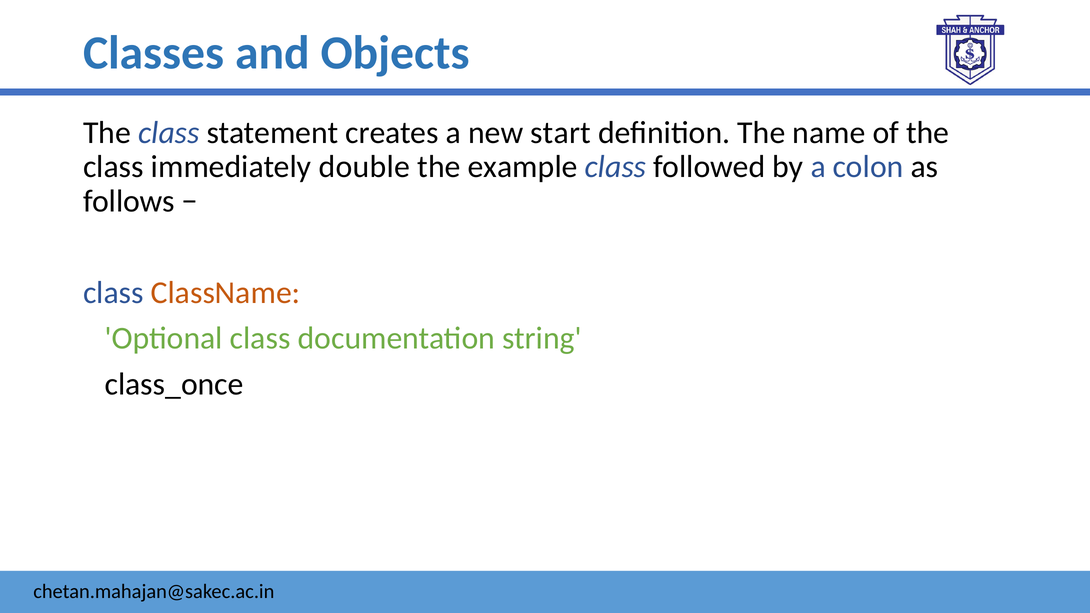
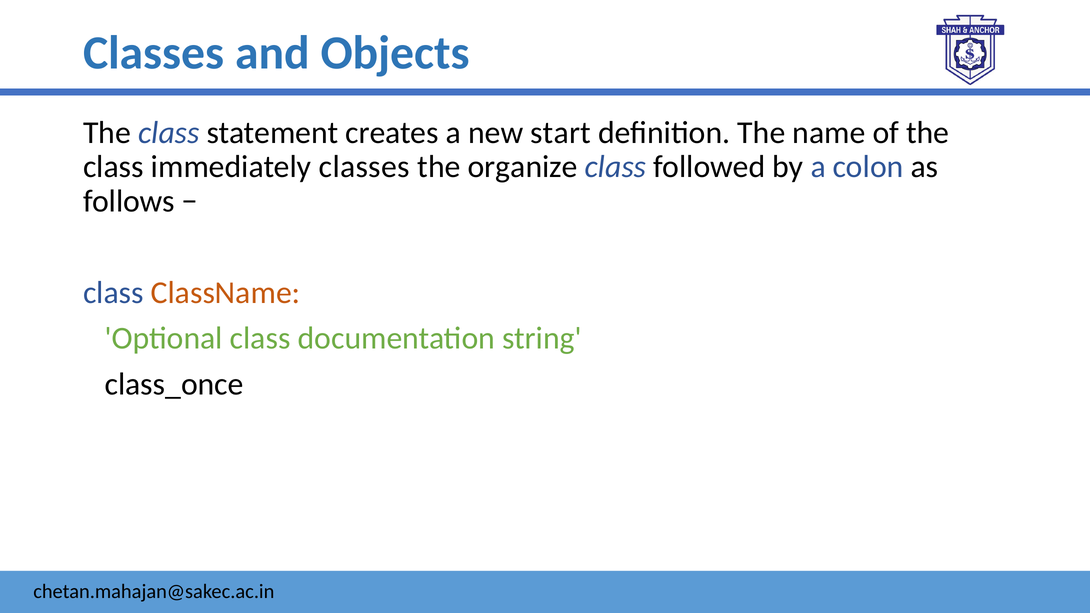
immediately double: double -> classes
example: example -> organize
